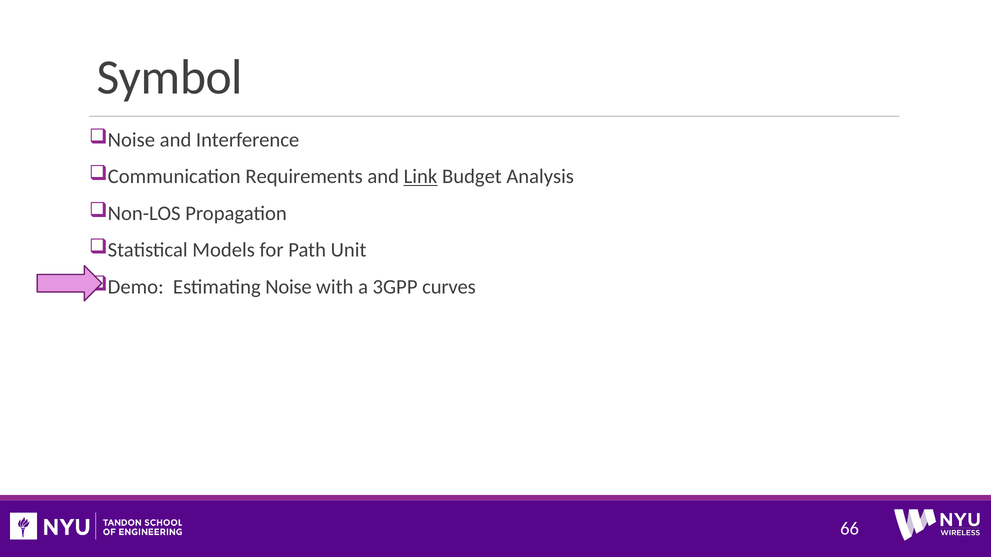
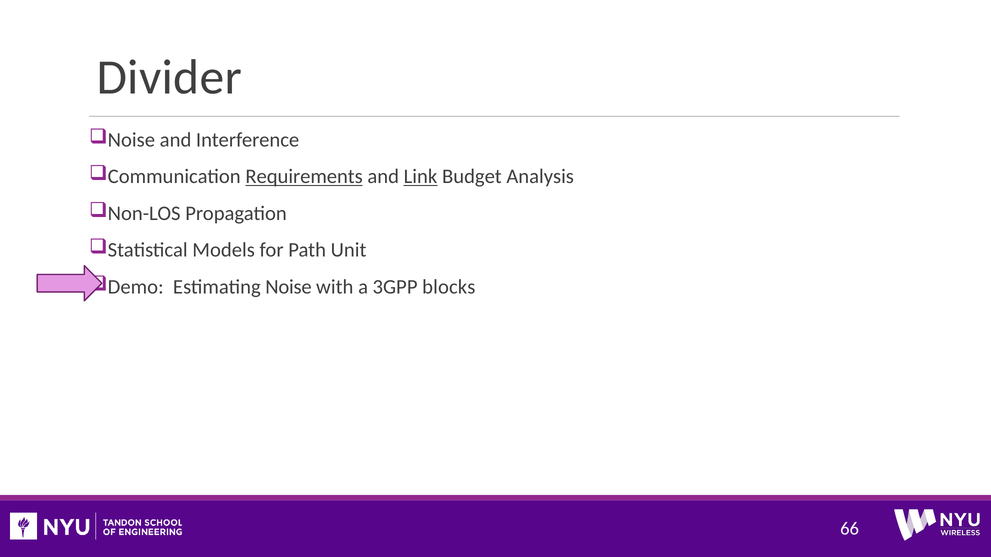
Symbol: Symbol -> Divider
Requirements underline: none -> present
curves: curves -> blocks
